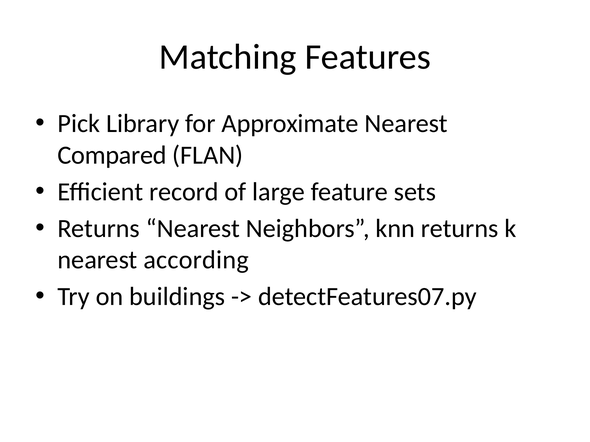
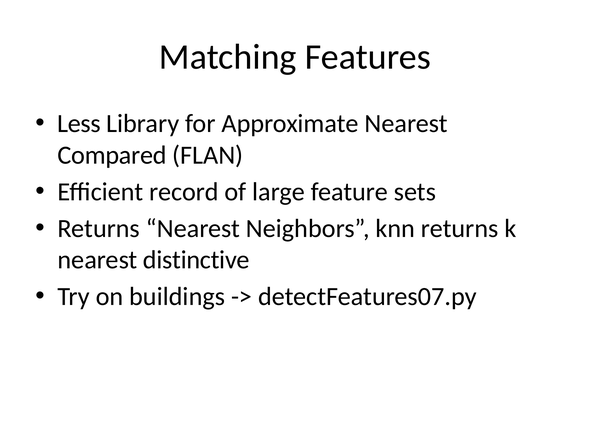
Pick: Pick -> Less
according: according -> distinctive
